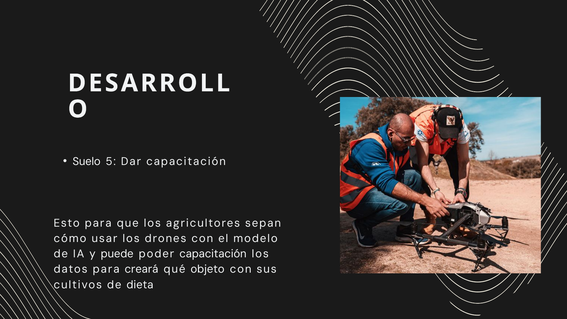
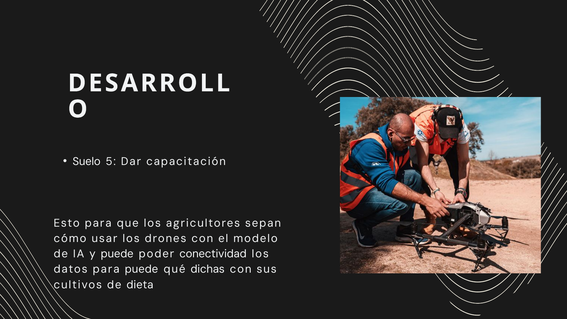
poder capacitación: capacitación -> conectividad
para creará: creará -> puede
objeto: objeto -> dichas
